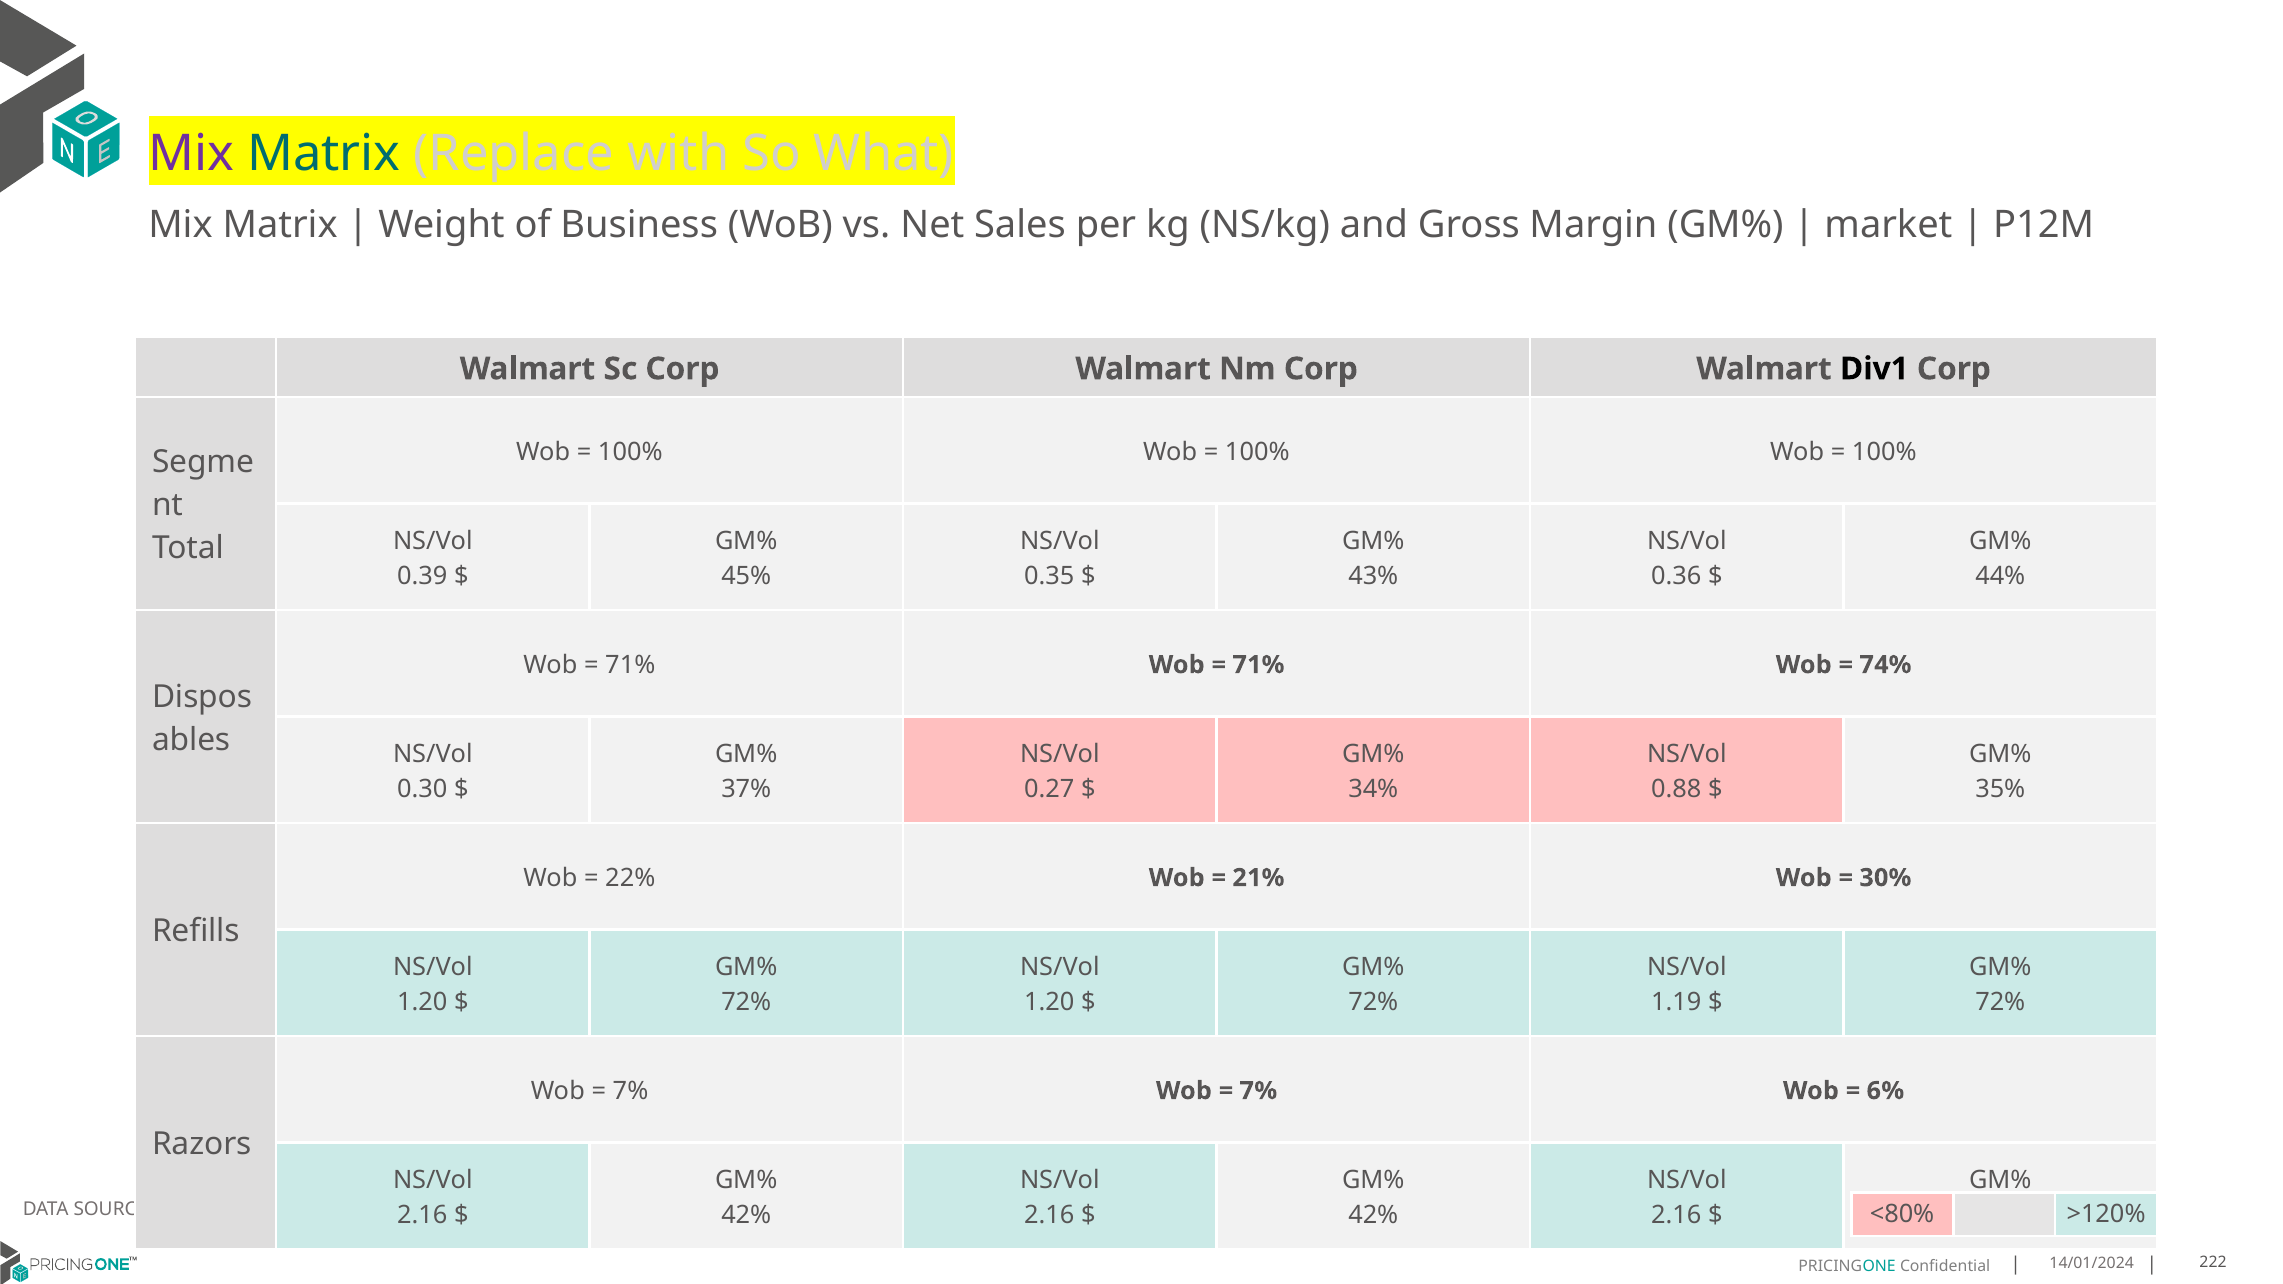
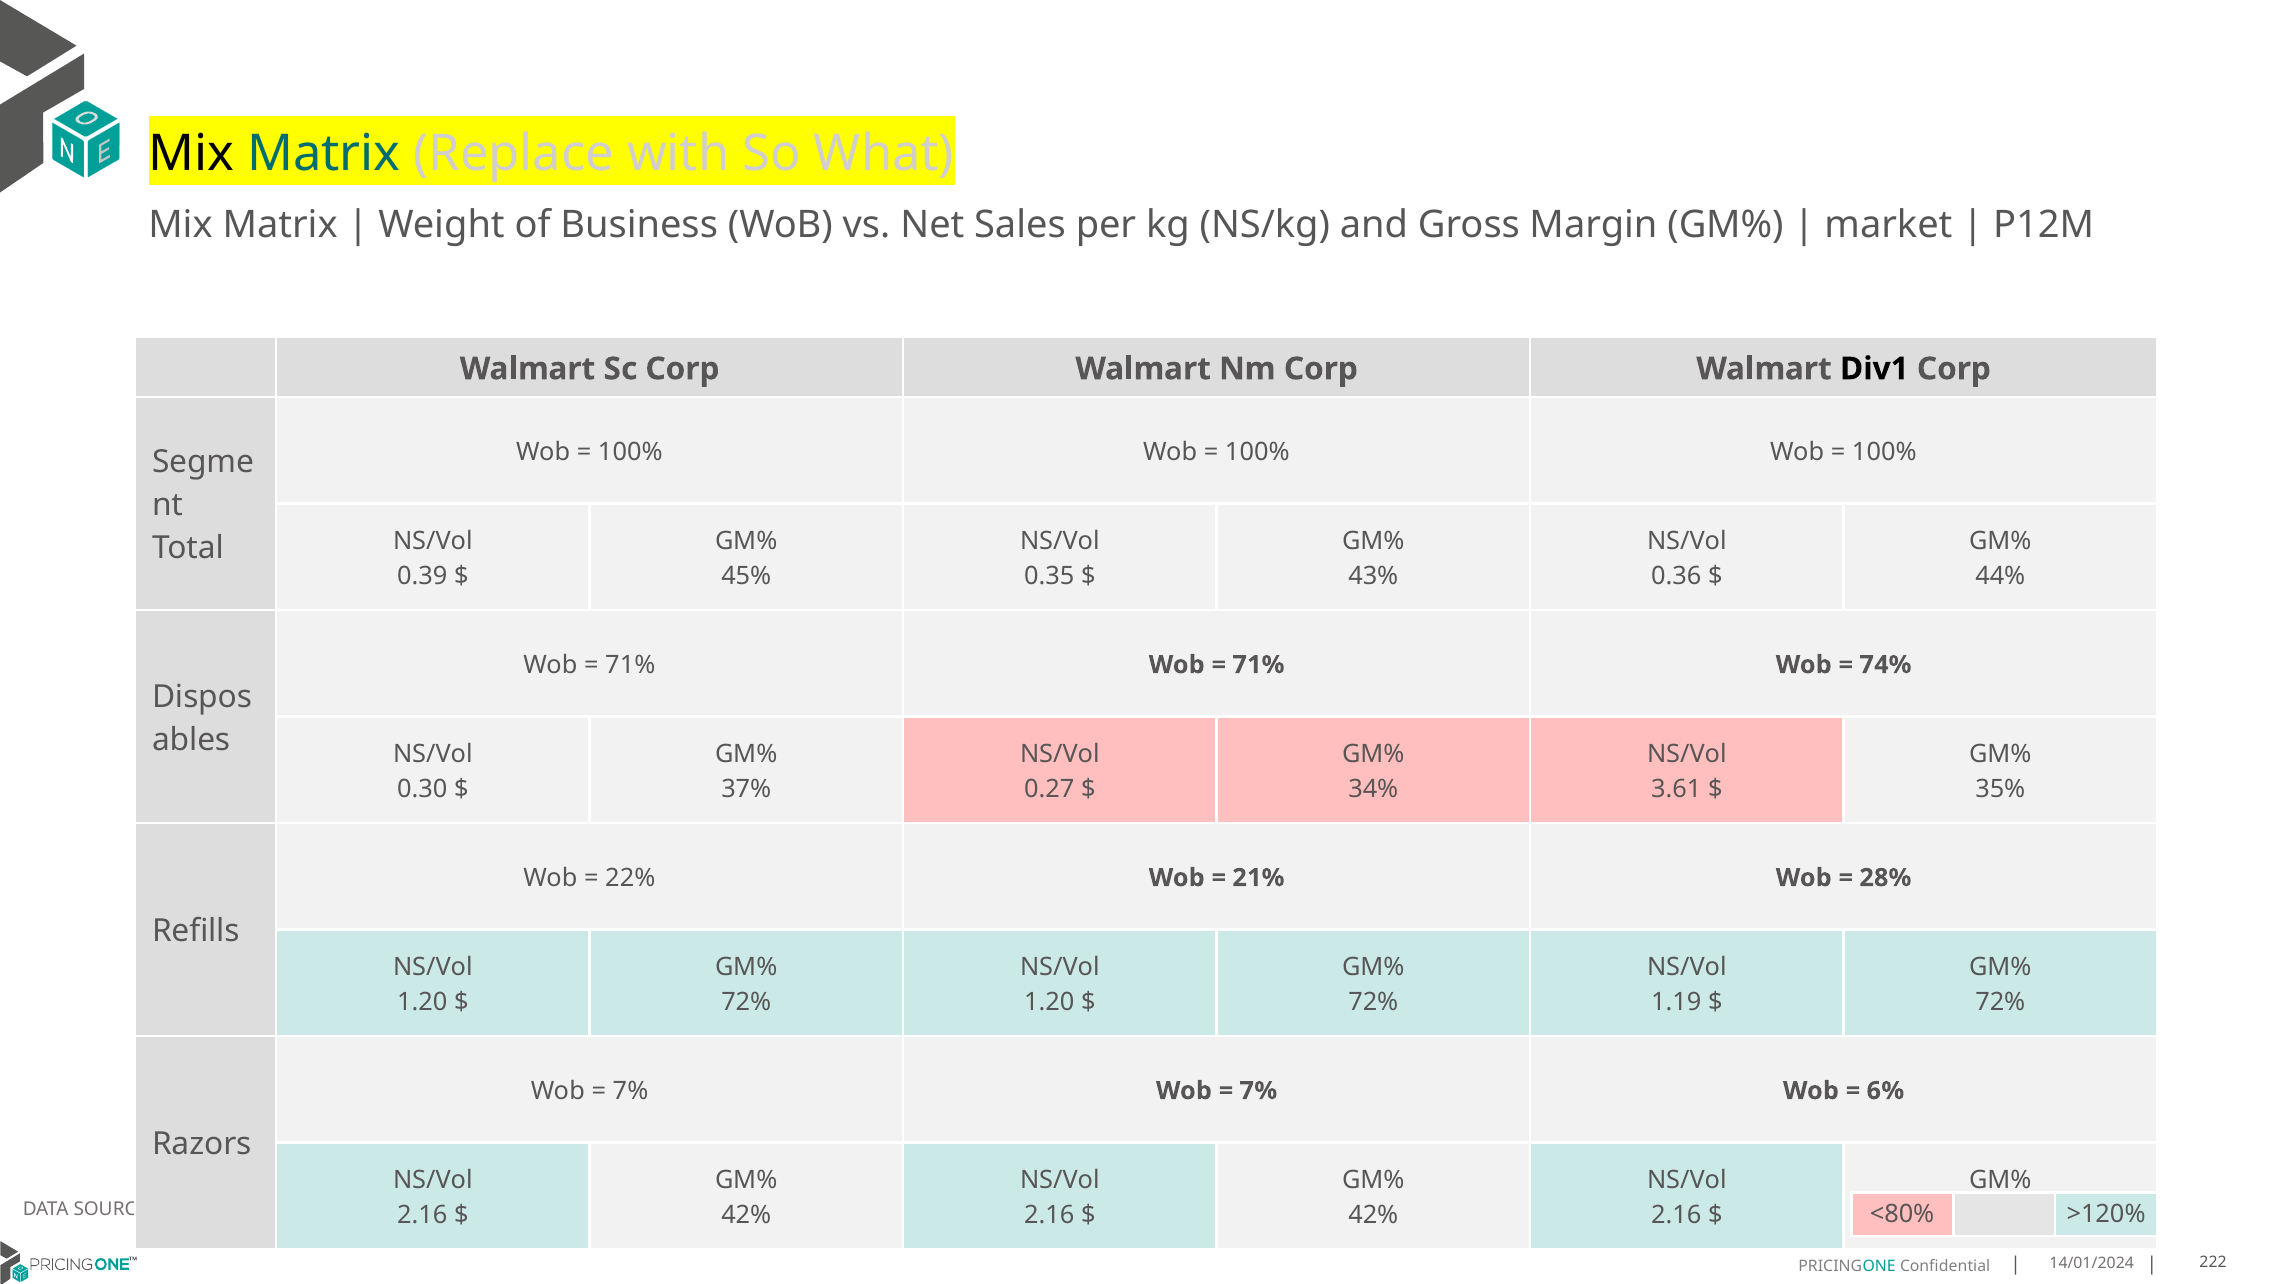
Mix at (191, 153) colour: purple -> black
0.88: 0.88 -> 3.61
30%: 30% -> 28%
